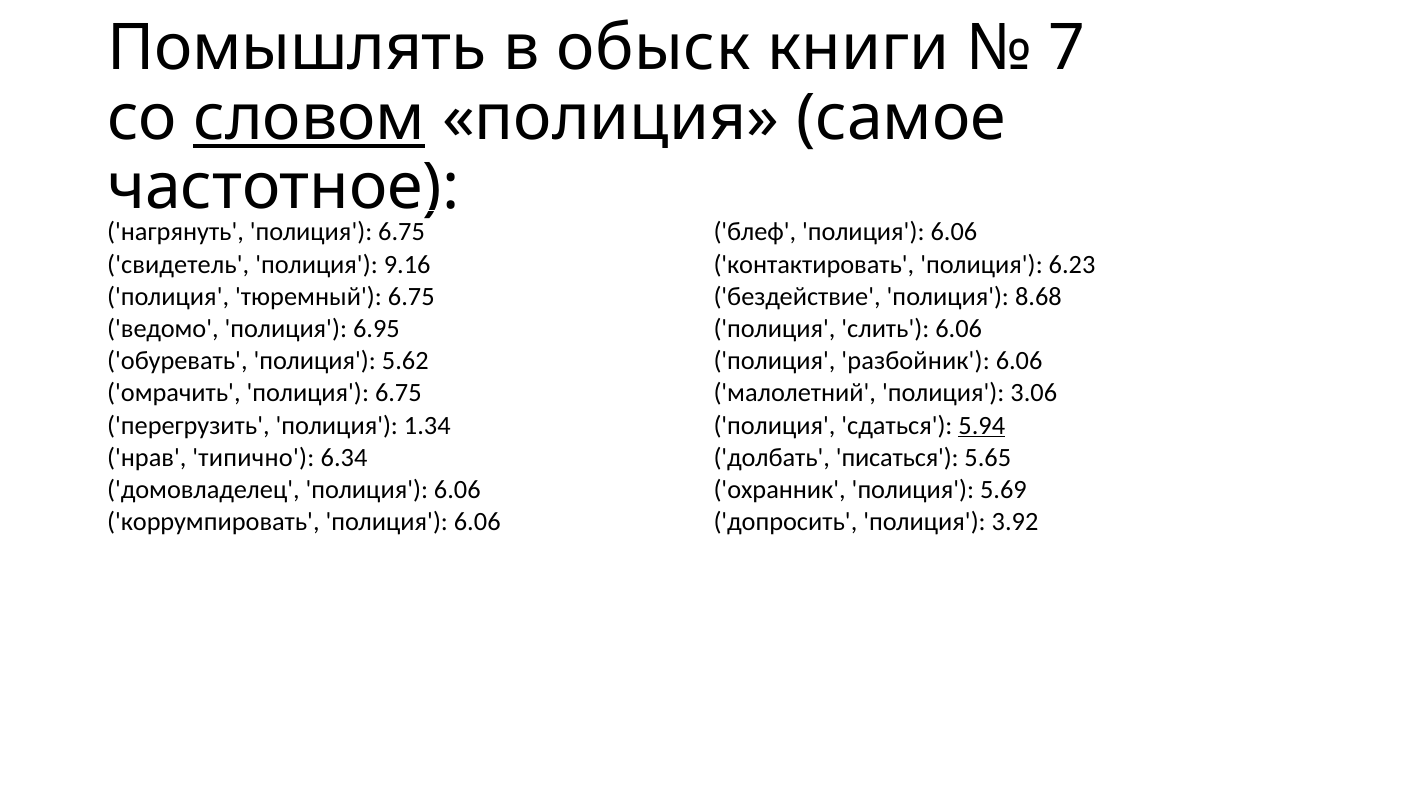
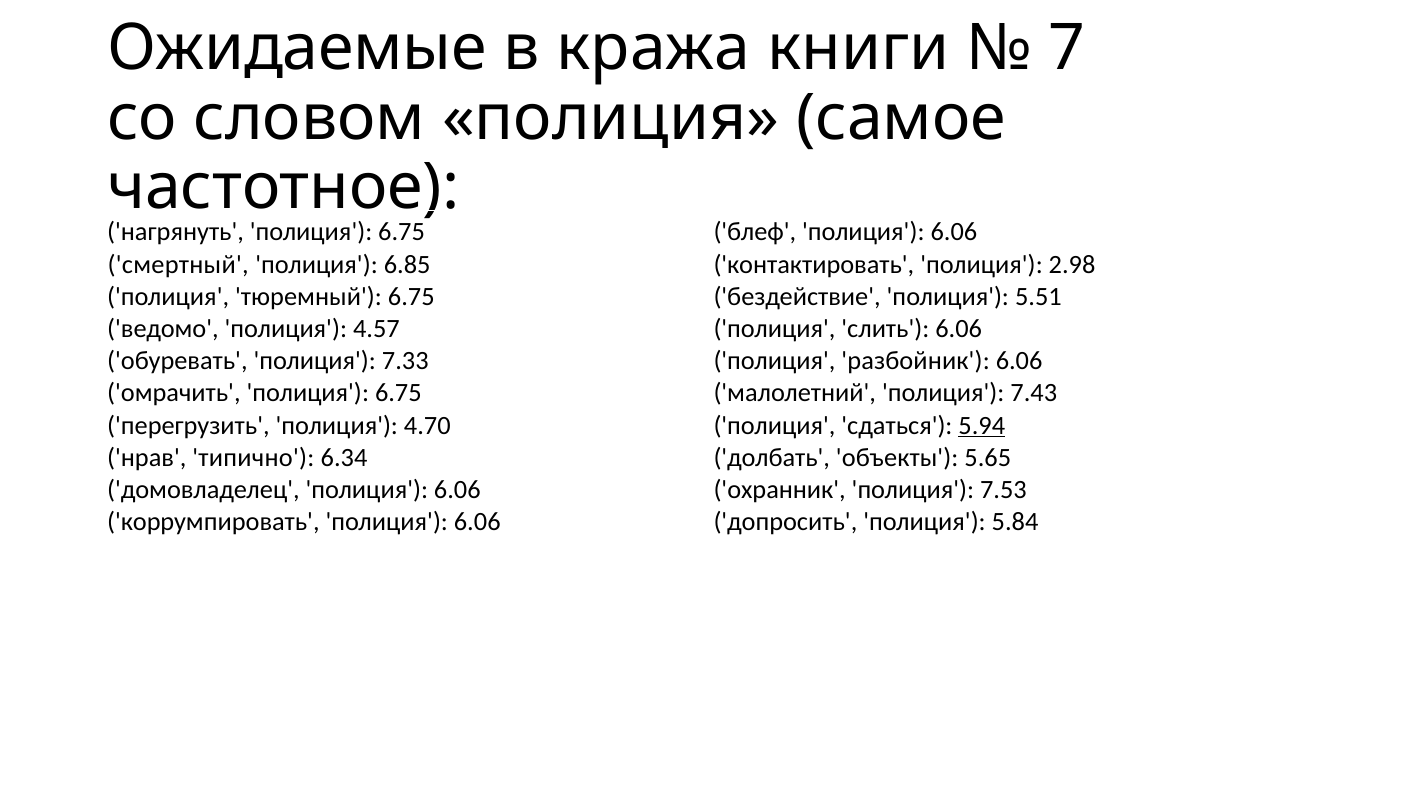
Помышлять: Помышлять -> Ожидаемые
обыск: обыск -> кража
словом underline: present -> none
свидетель: свидетель -> смертный
9.16: 9.16 -> 6.85
6.23: 6.23 -> 2.98
8.68: 8.68 -> 5.51
6.95: 6.95 -> 4.57
5.62: 5.62 -> 7.33
3.06: 3.06 -> 7.43
1.34: 1.34 -> 4.70
писаться: писаться -> объекты
5.69: 5.69 -> 7.53
3.92: 3.92 -> 5.84
